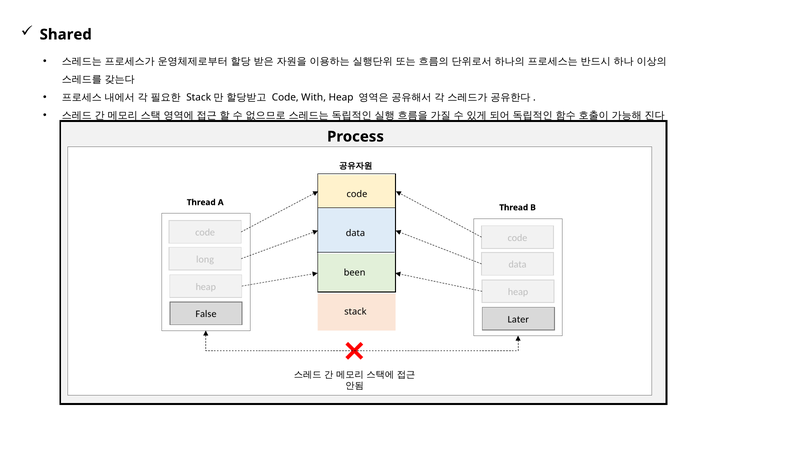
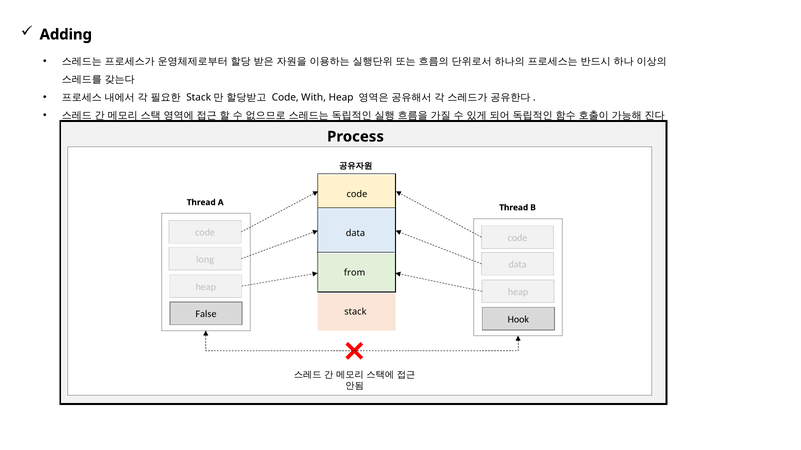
Shared: Shared -> Adding
been: been -> from
Later: Later -> Hook
